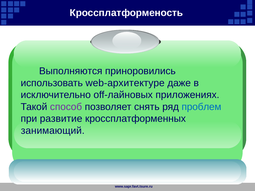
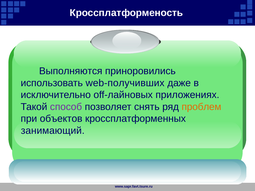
web-архитектуре: web-архитектуре -> web-получивших
проблем colour: blue -> orange
развитие: развитие -> объектов
